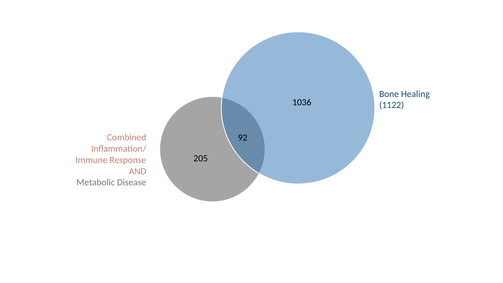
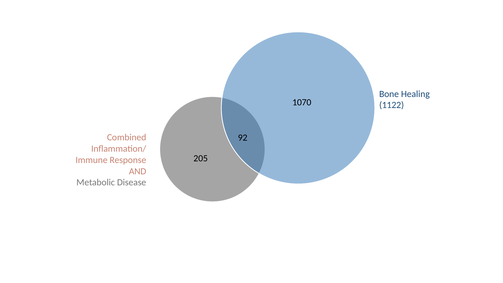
1036: 1036 -> 1070
